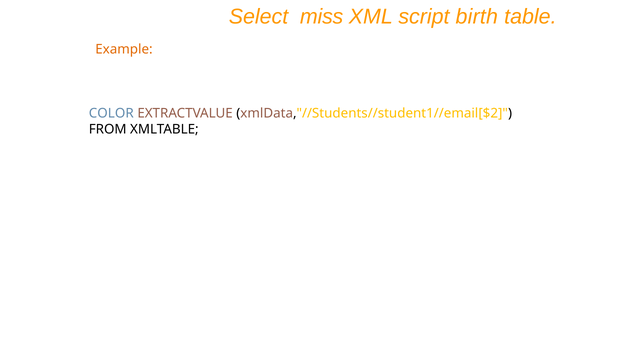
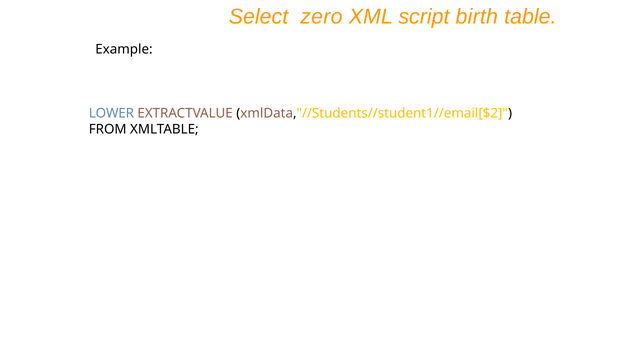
miss: miss -> zero
Example colour: orange -> black
COLOR: COLOR -> LOWER
